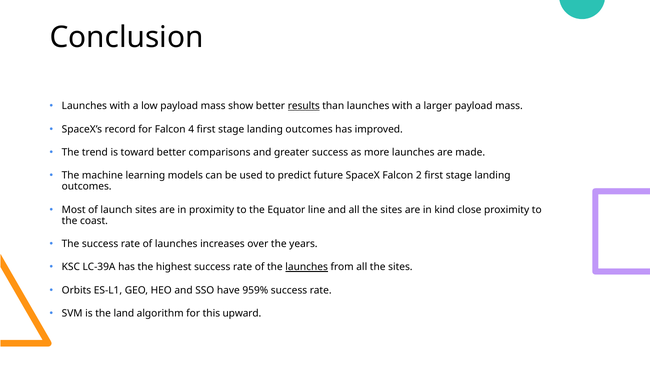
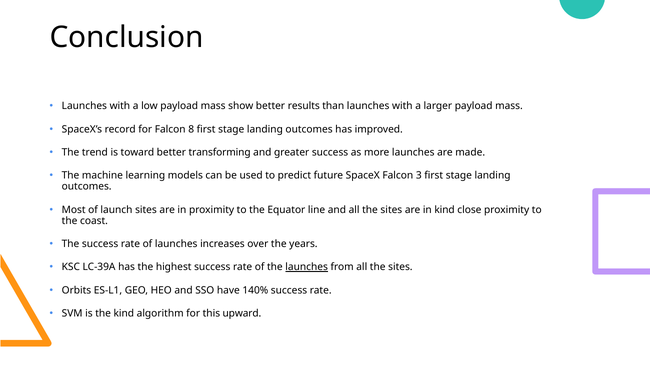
results underline: present -> none
4: 4 -> 8
comparisons: comparisons -> transforming
2: 2 -> 3
959%: 959% -> 140%
the land: land -> kind
